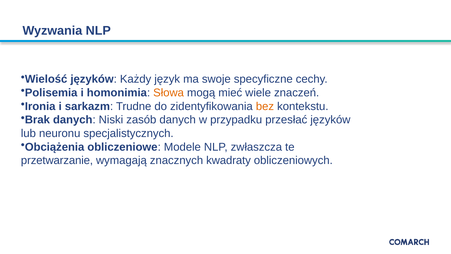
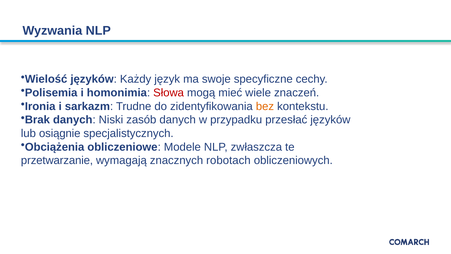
Słowa colour: orange -> red
neuronu: neuronu -> osiągnie
kwadraty: kwadraty -> robotach
